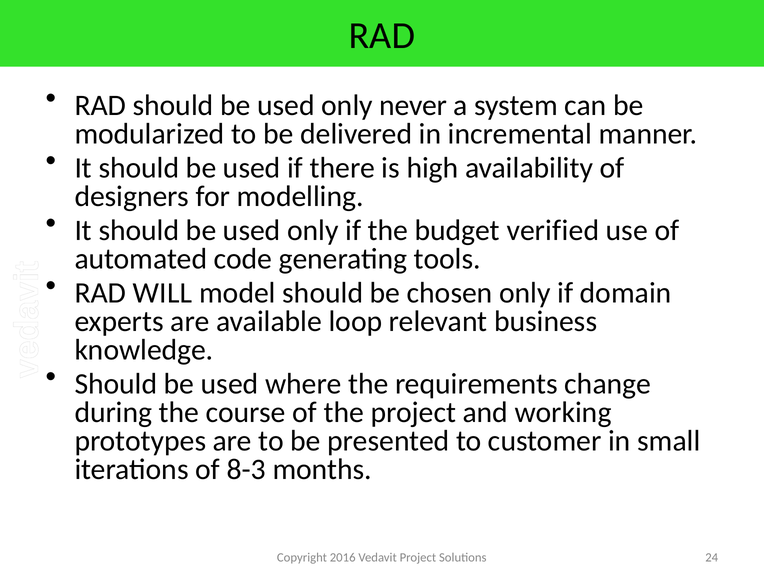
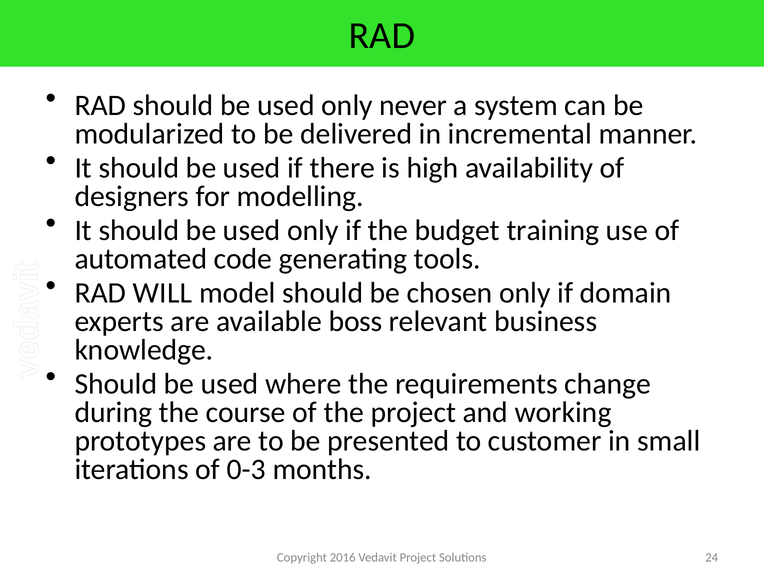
verified: verified -> training
loop: loop -> boss
8-3: 8-3 -> 0-3
